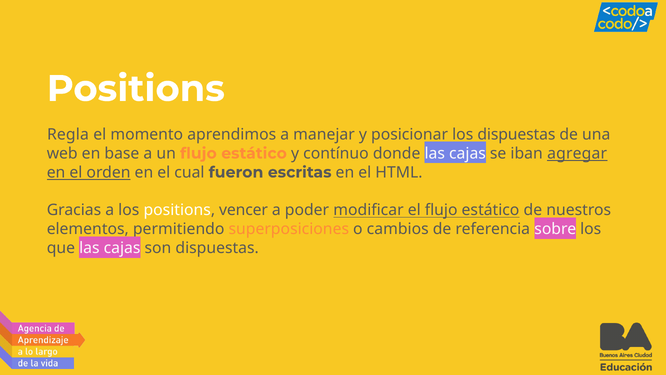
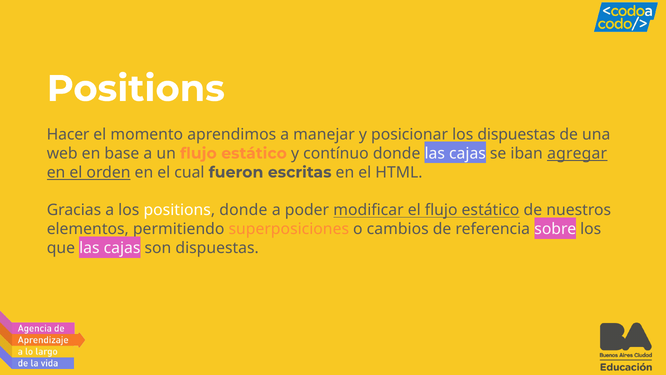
Regla: Regla -> Hacer
positions vencer: vencer -> donde
